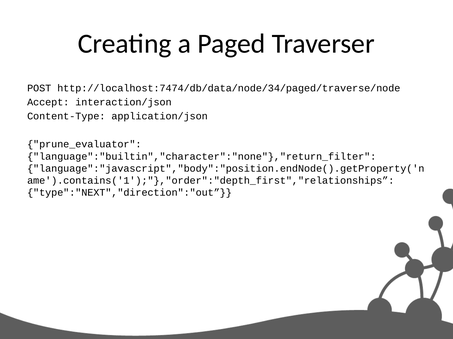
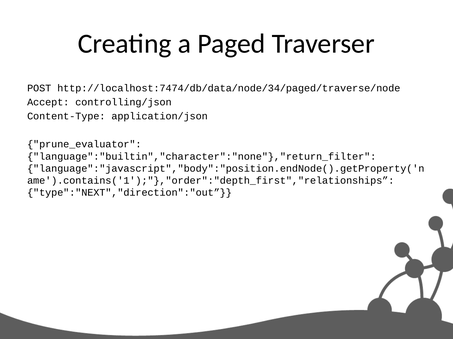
interaction/json: interaction/json -> controlling/json
